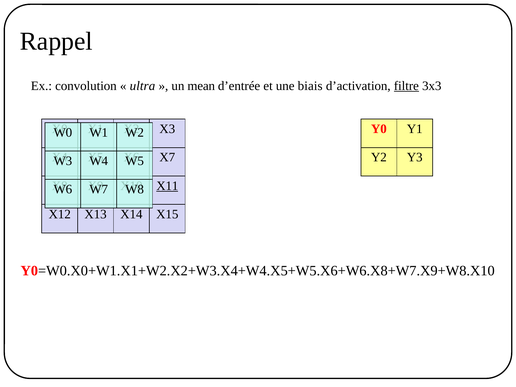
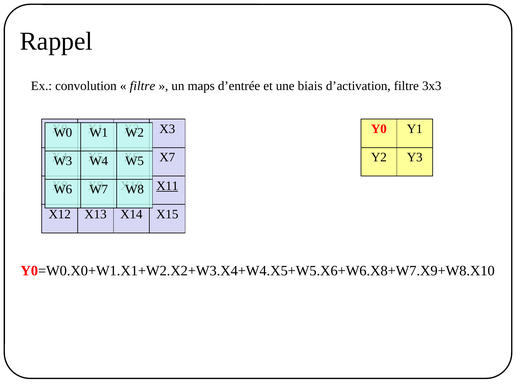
ultra at (142, 86): ultra -> filtre
mean: mean -> maps
filtre at (406, 86) underline: present -> none
